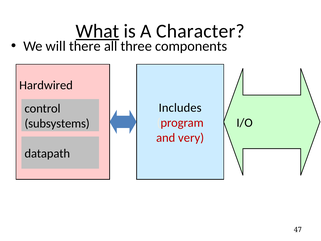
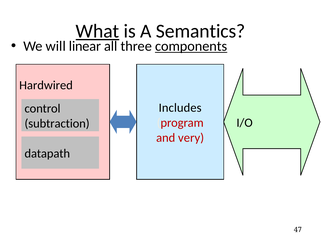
Character: Character -> Semantics
there: there -> linear
components underline: none -> present
subsystems: subsystems -> subtraction
